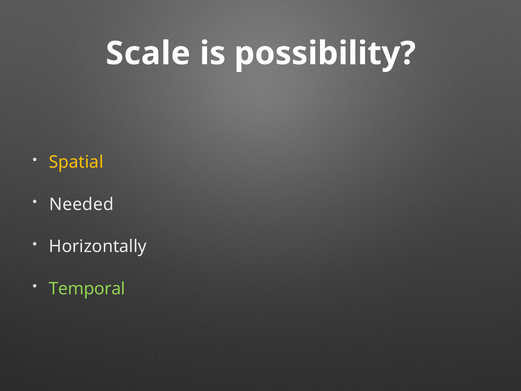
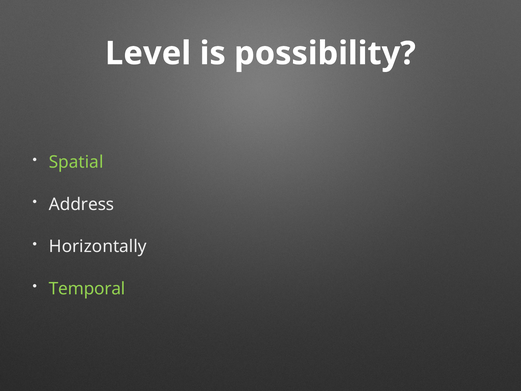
Scale: Scale -> Level
Spatial colour: yellow -> light green
Needed: Needed -> Address
